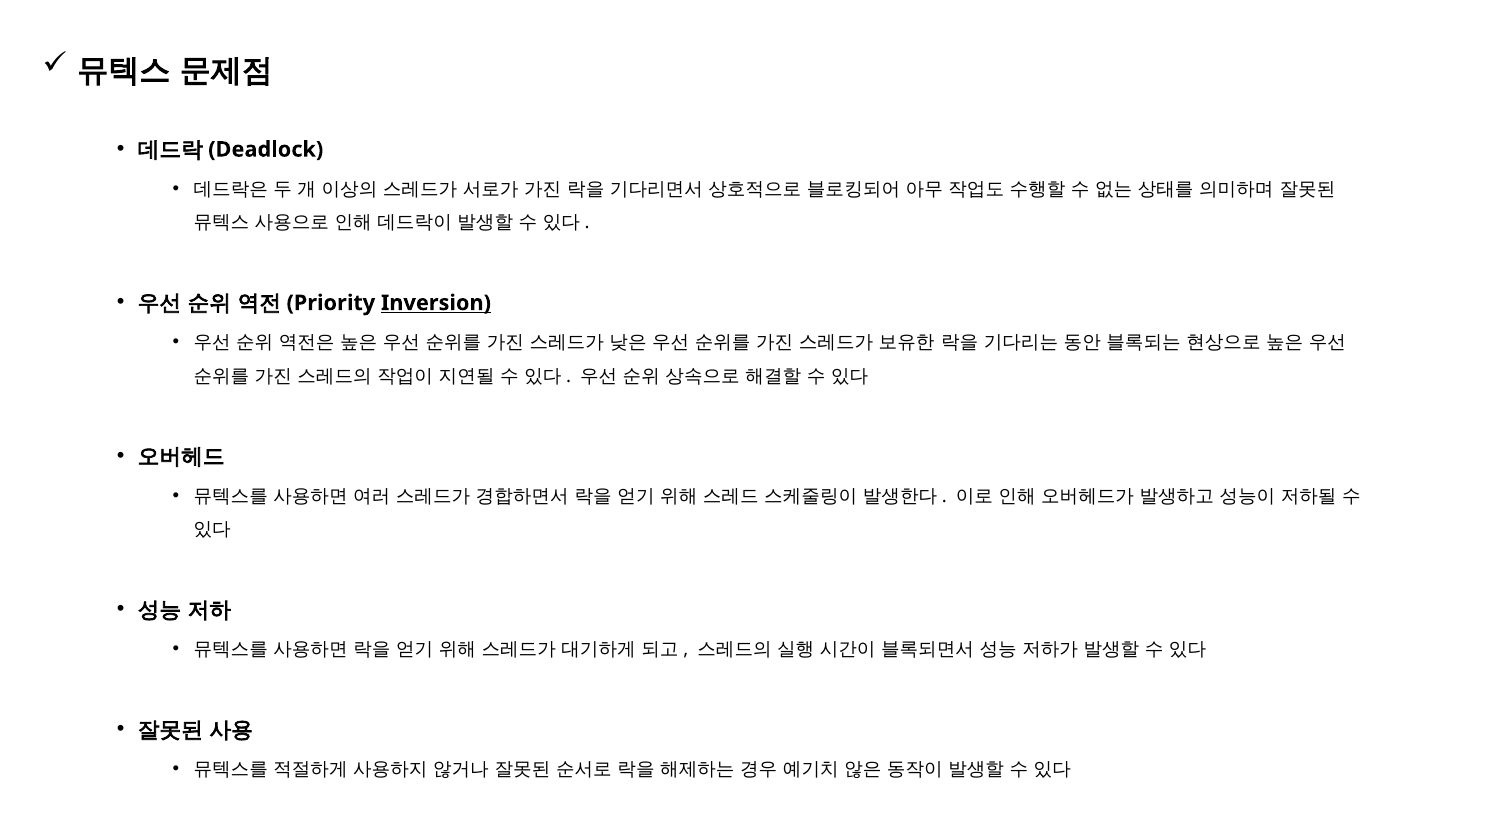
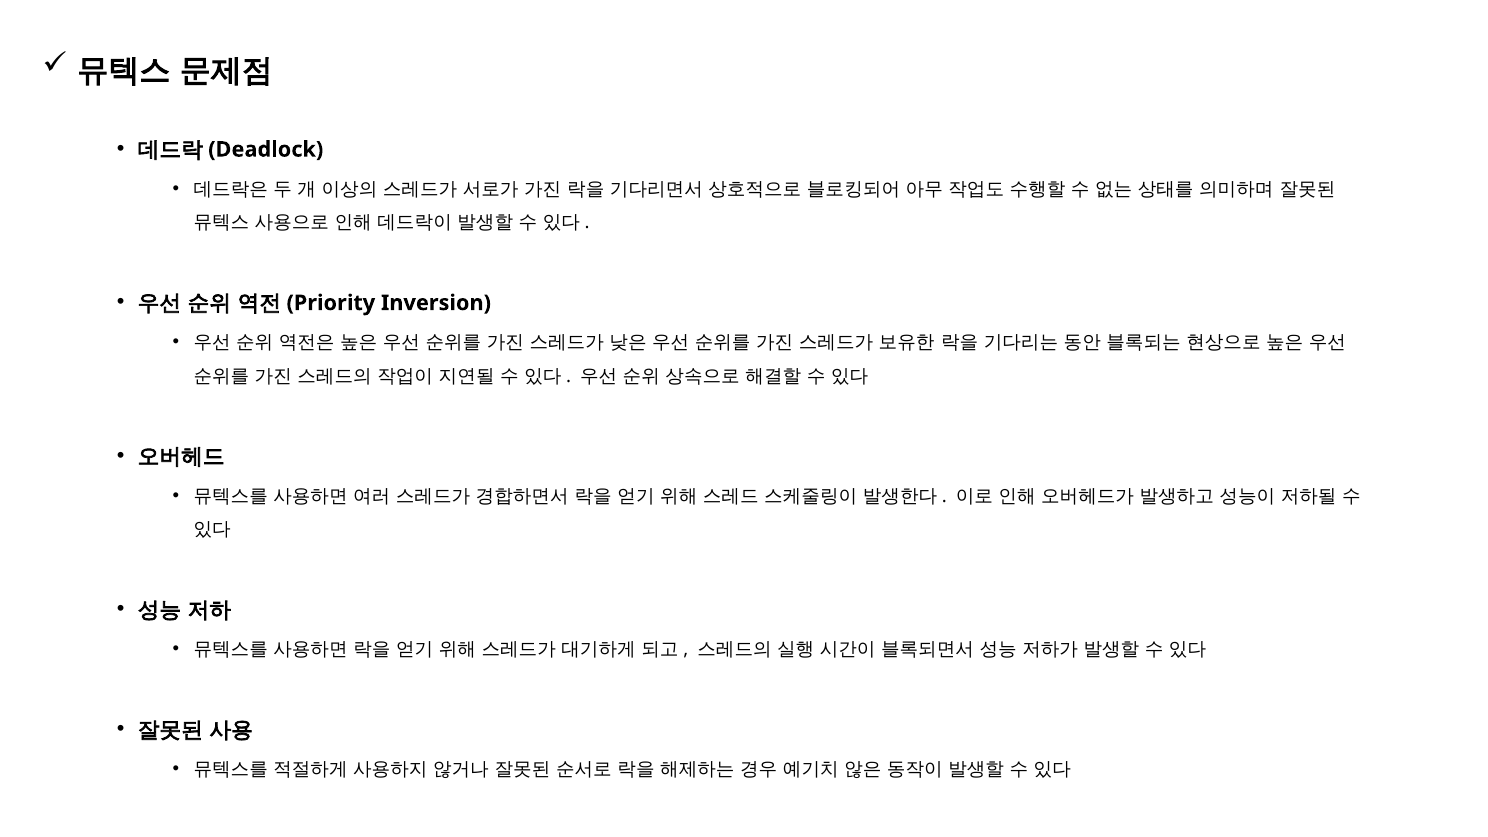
Inversion underline: present -> none
